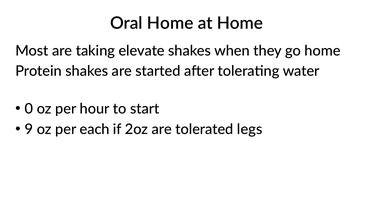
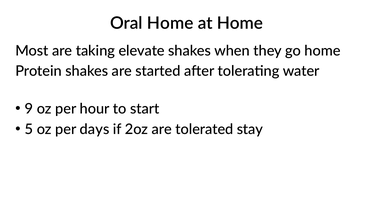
0: 0 -> 9
9: 9 -> 5
each: each -> days
legs: legs -> stay
